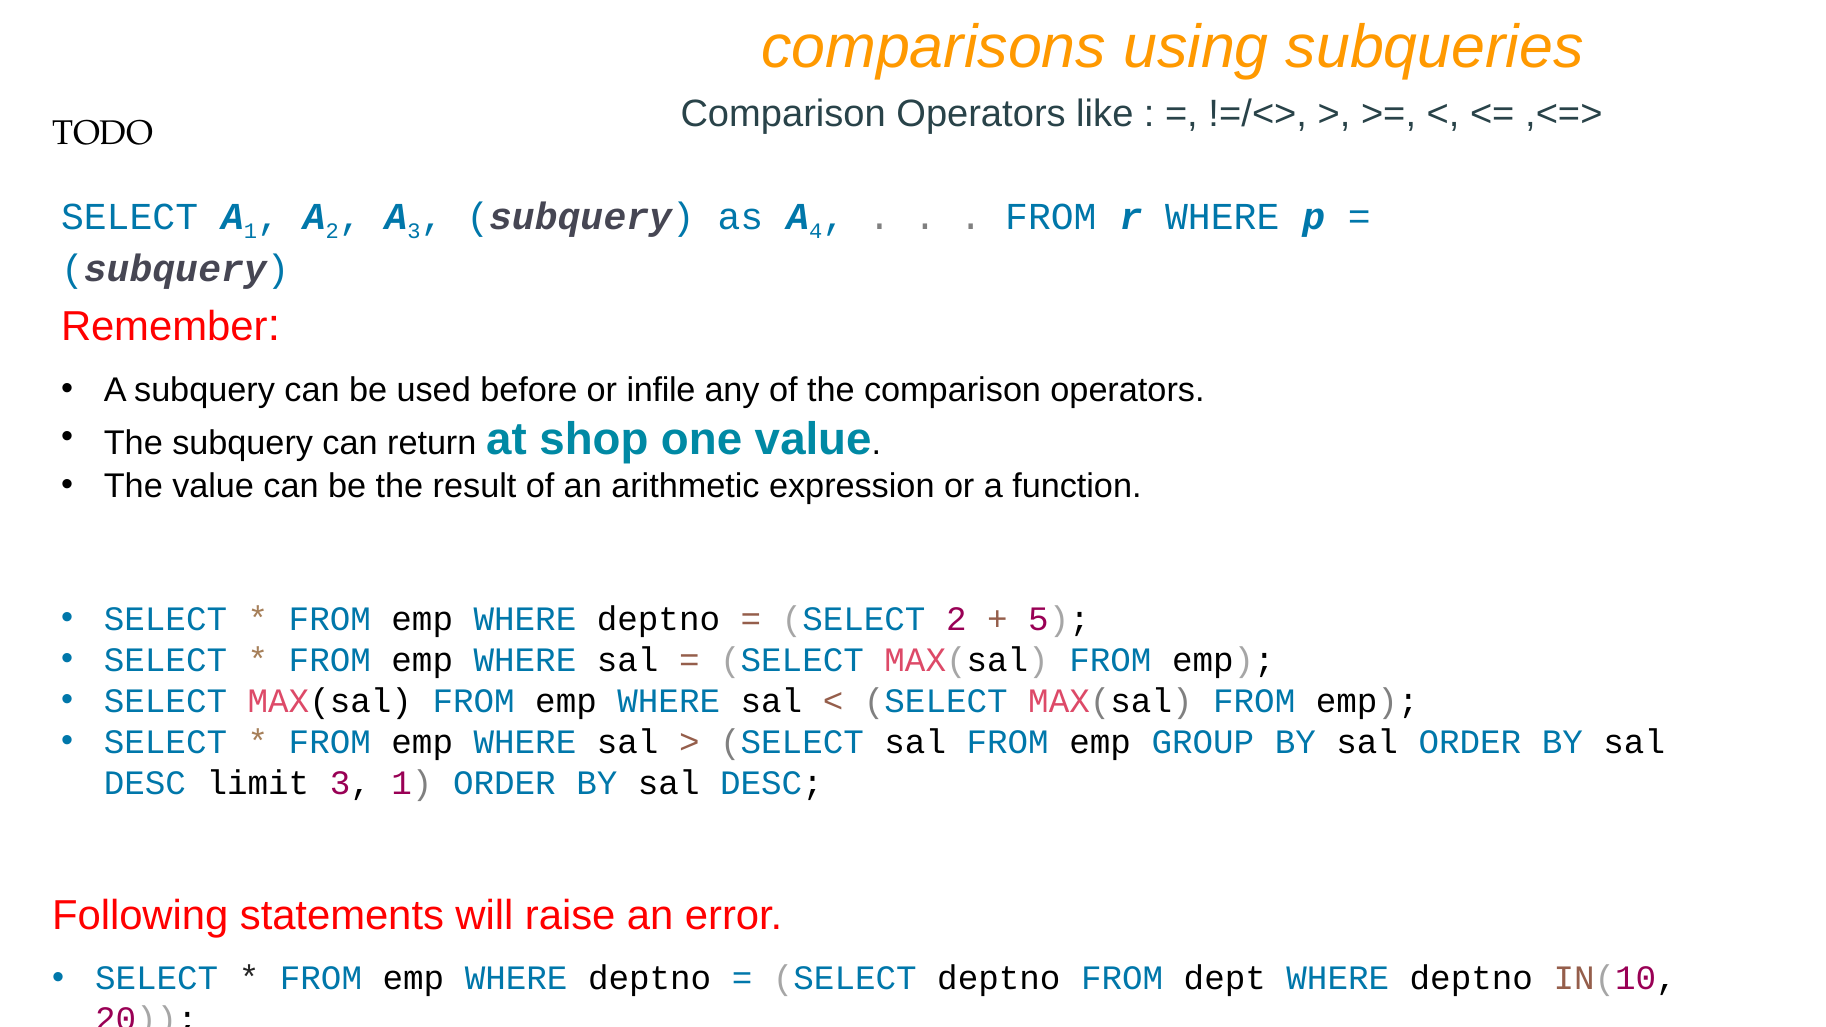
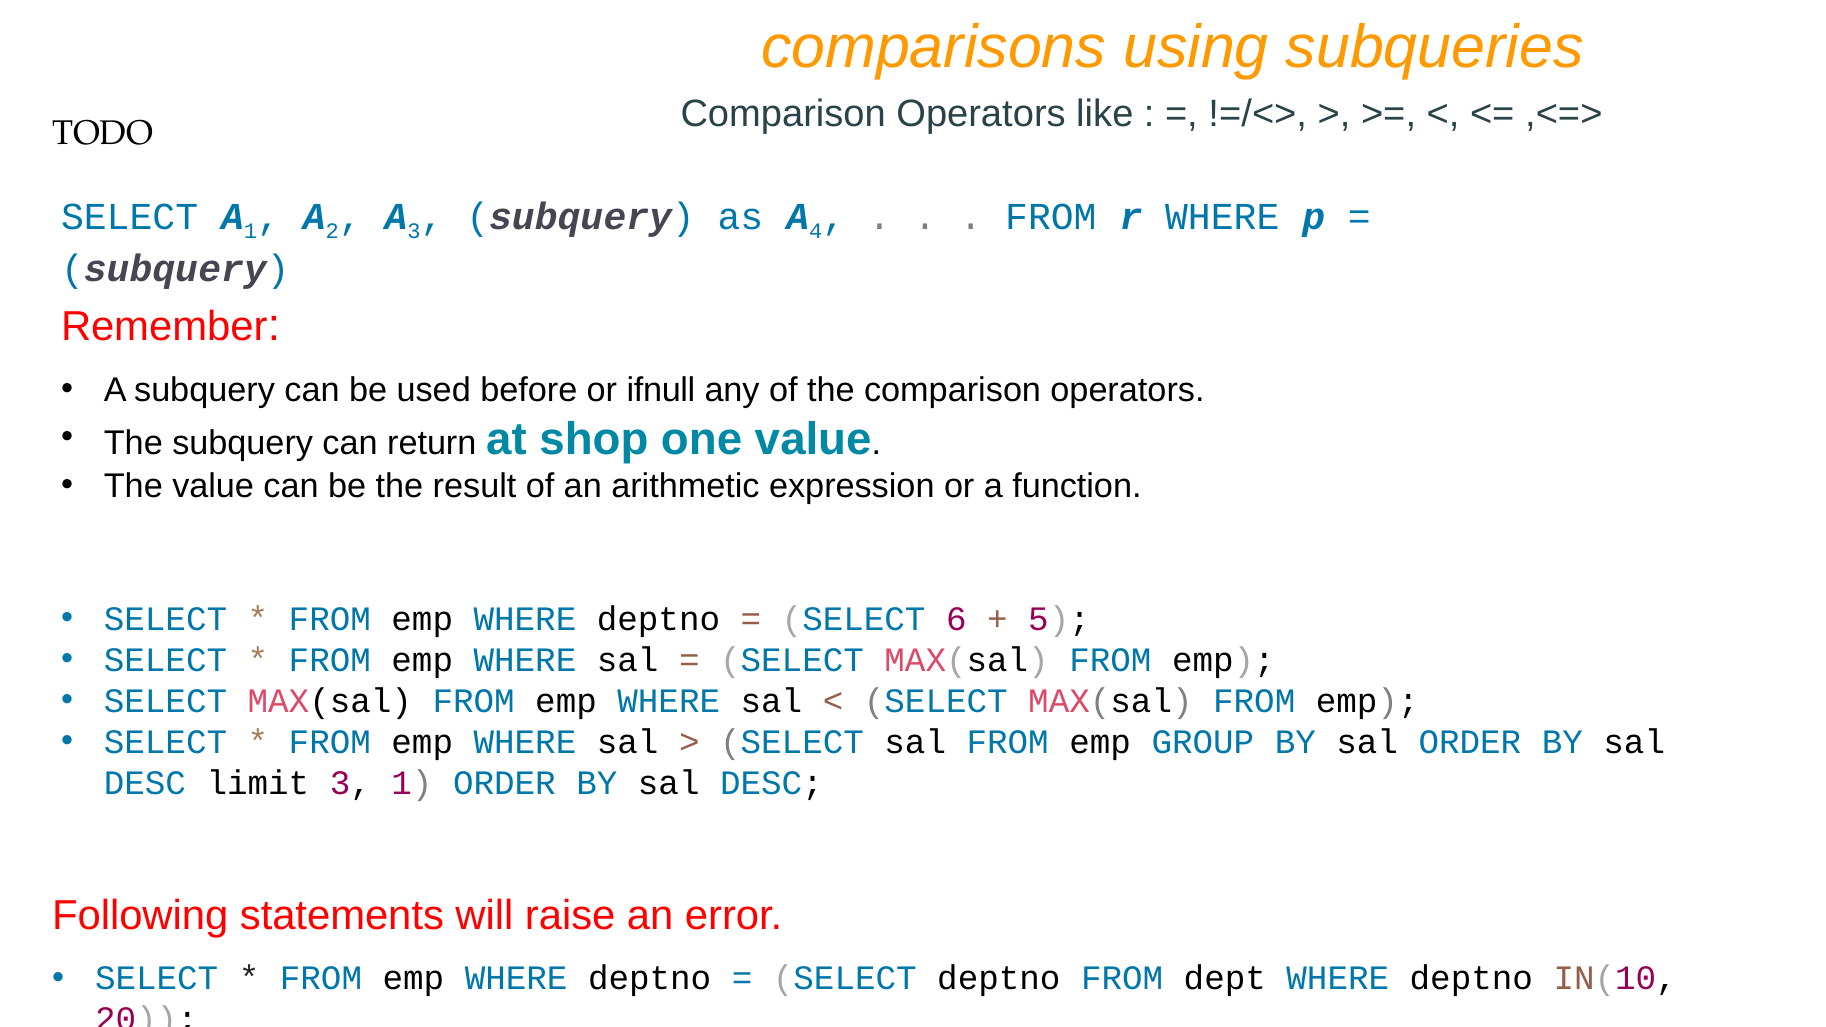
infile: infile -> ifnull
SELECT 2: 2 -> 6
